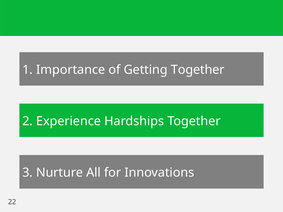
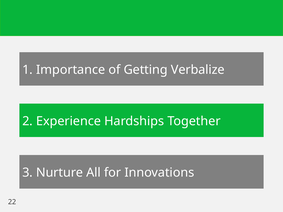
Getting Together: Together -> Verbalize
